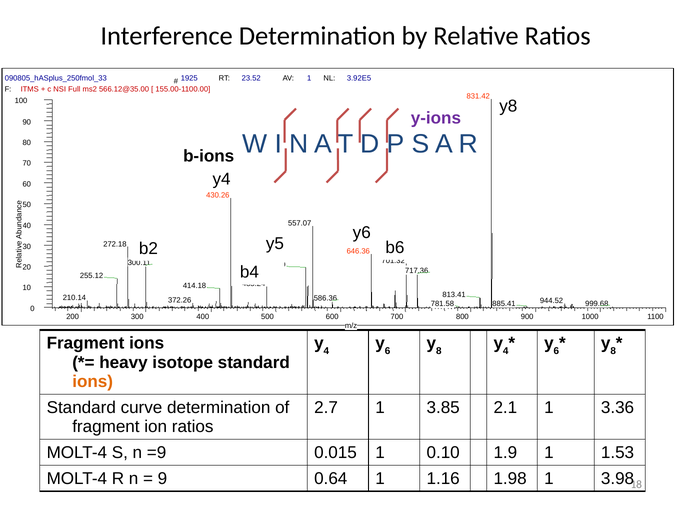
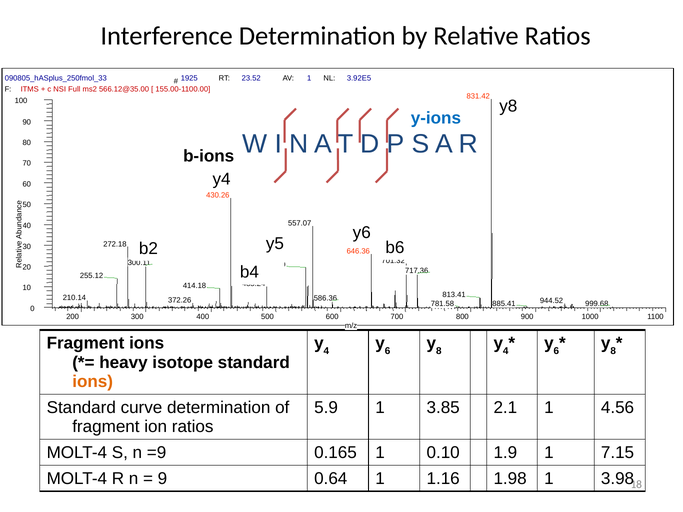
y-ions colour: purple -> blue
2.7: 2.7 -> 5.9
3.36: 3.36 -> 4.56
0.015: 0.015 -> 0.165
1.53: 1.53 -> 7.15
